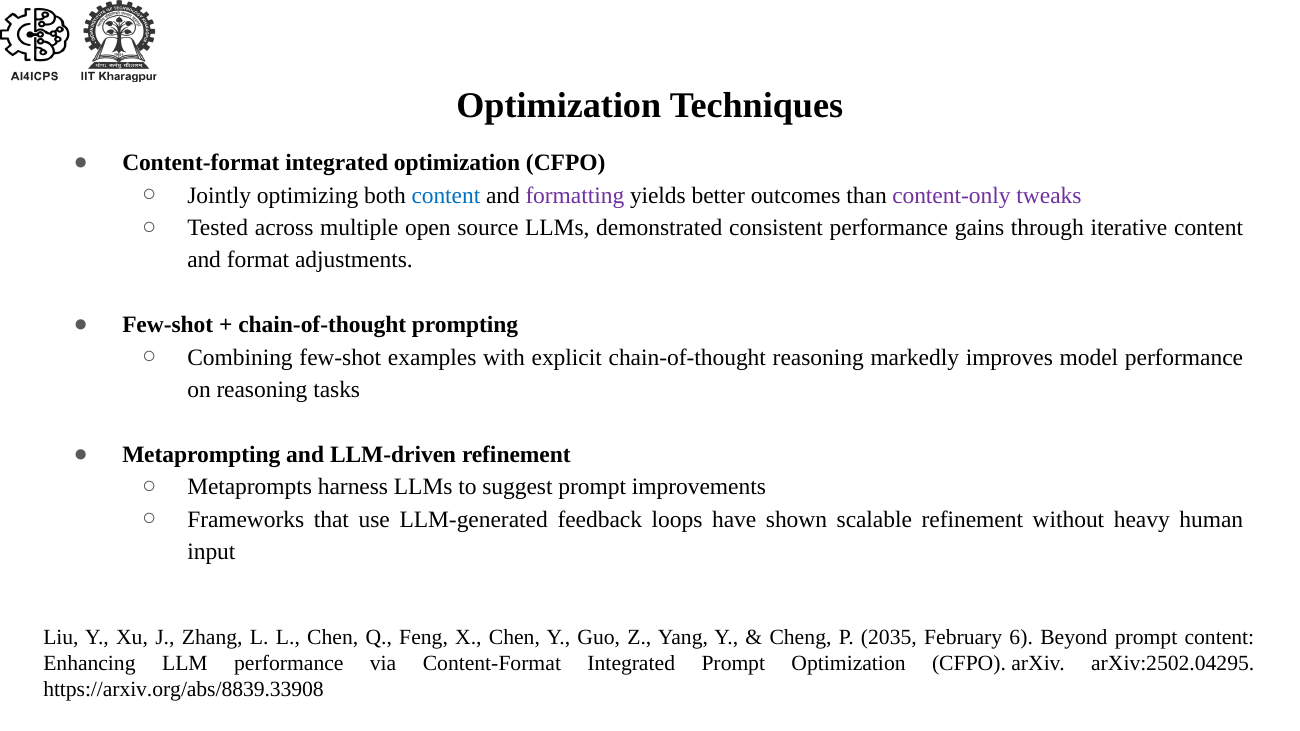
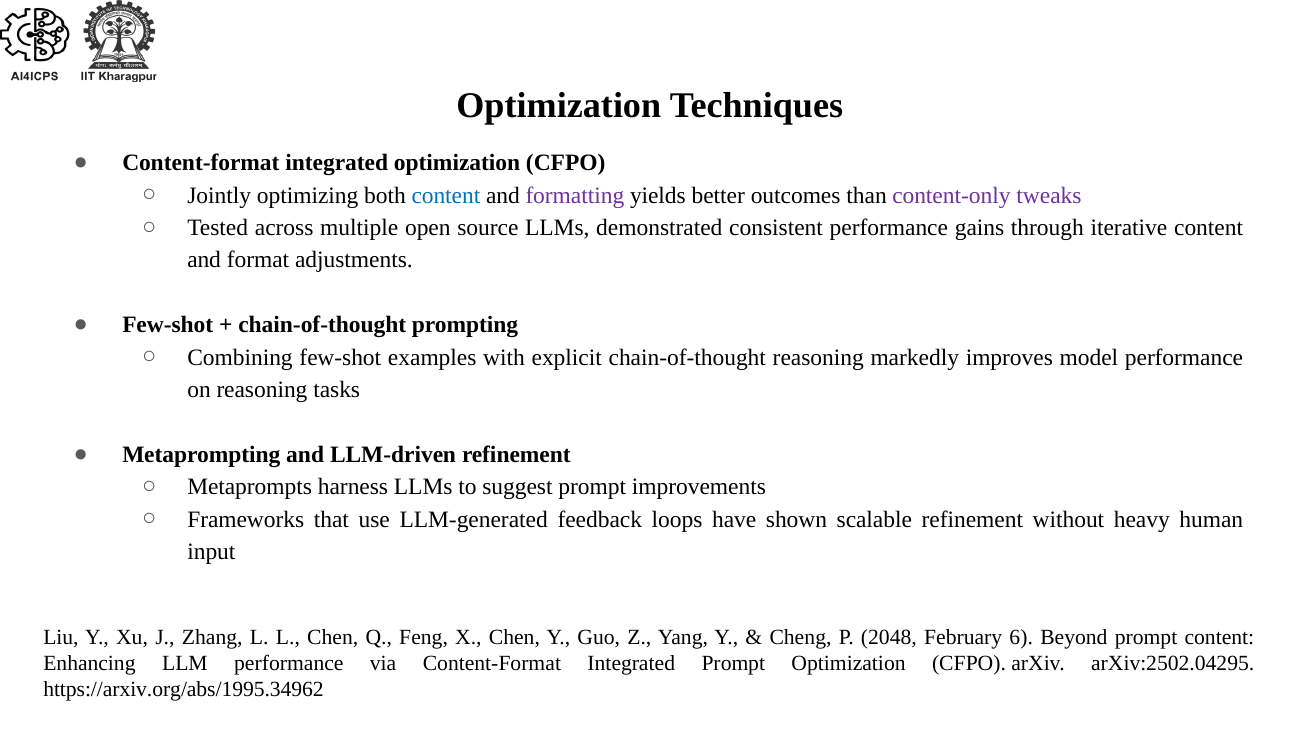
2035: 2035 -> 2048
https://arxiv.org/abs/8839.33908: https://arxiv.org/abs/8839.33908 -> https://arxiv.org/abs/1995.34962
